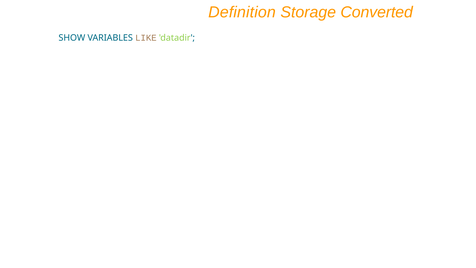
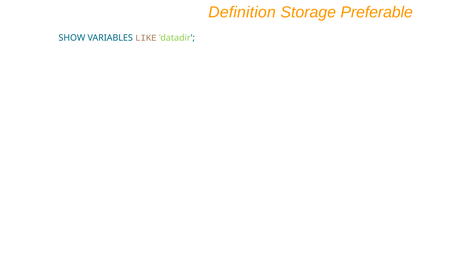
Converted: Converted -> Preferable
